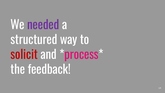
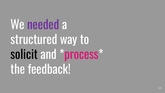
solicit colour: red -> black
